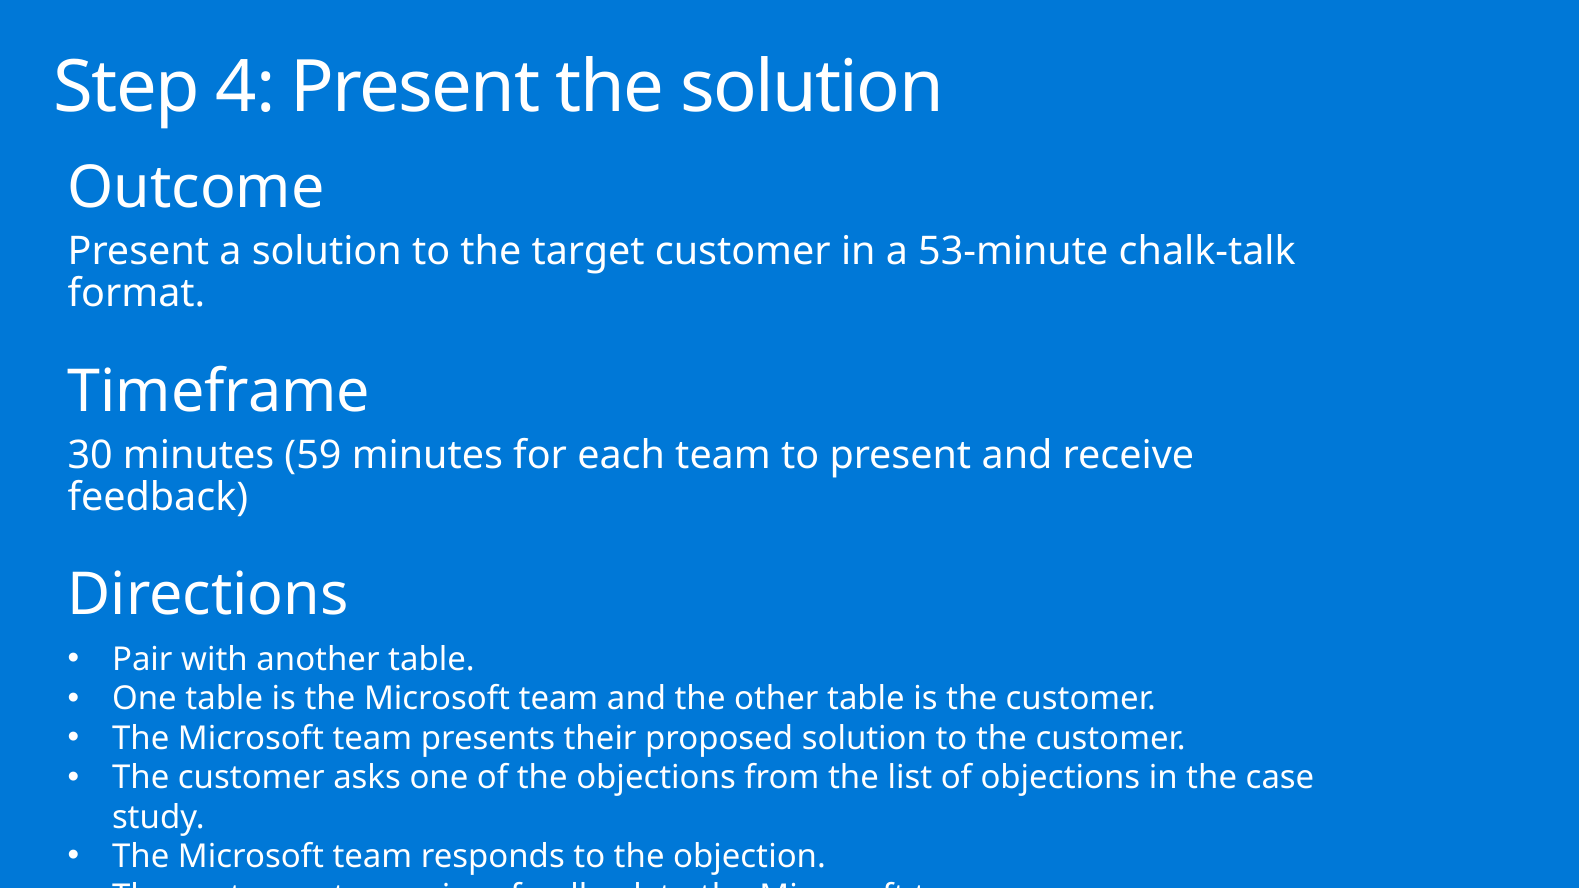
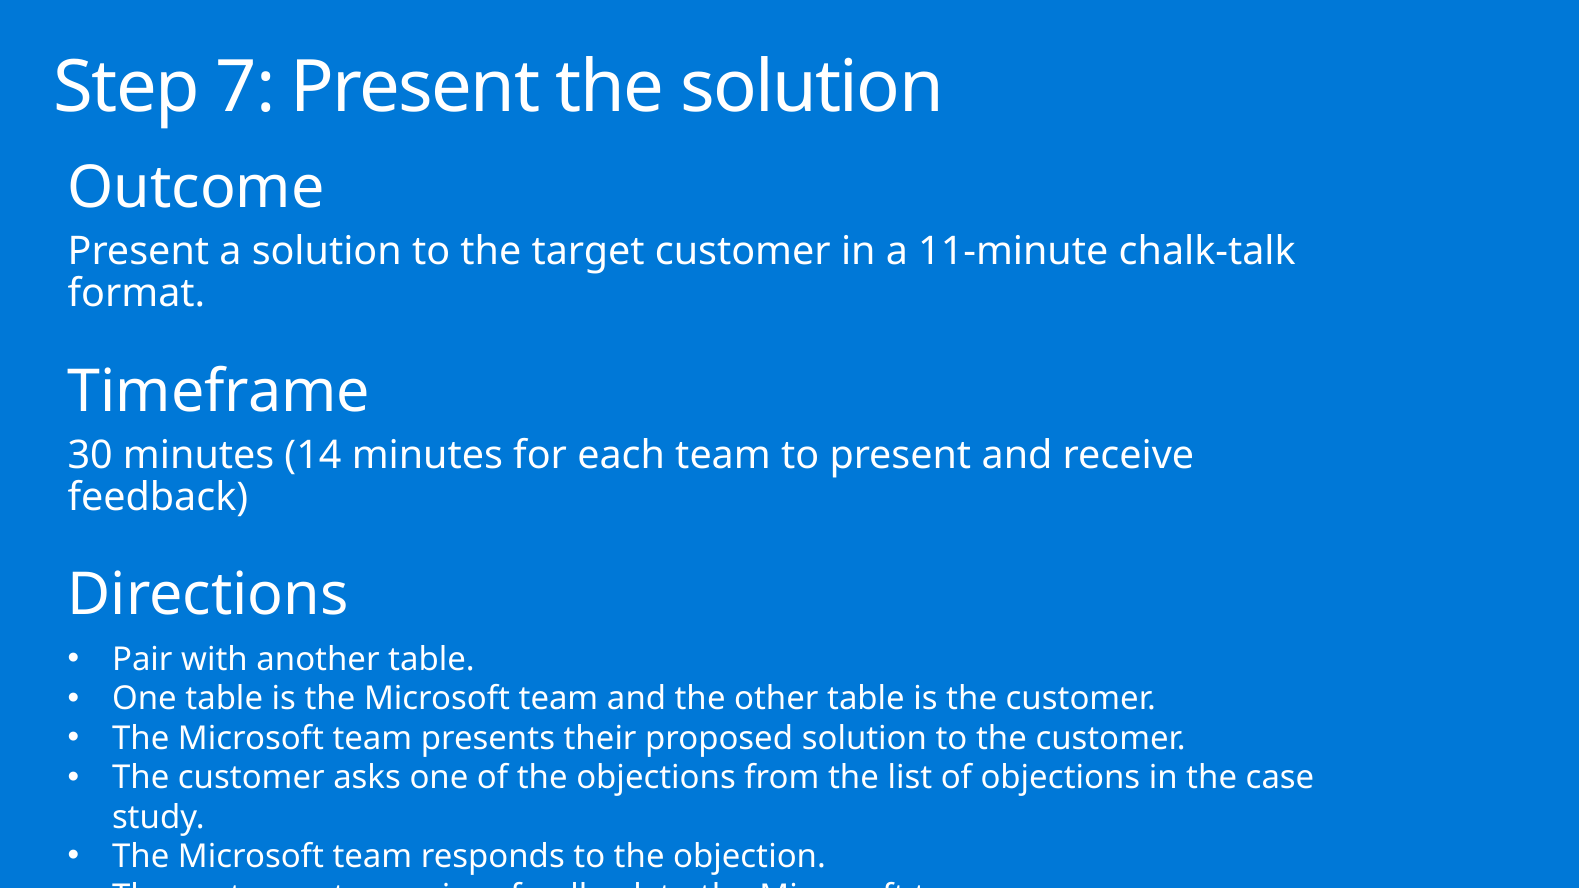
4: 4 -> 7
53-minute: 53-minute -> 11-minute
59: 59 -> 14
